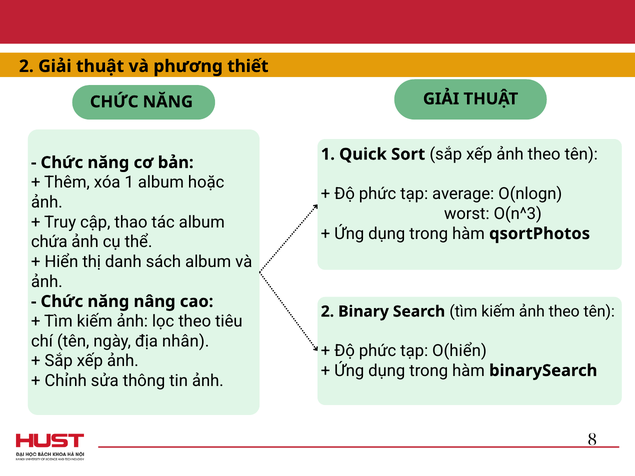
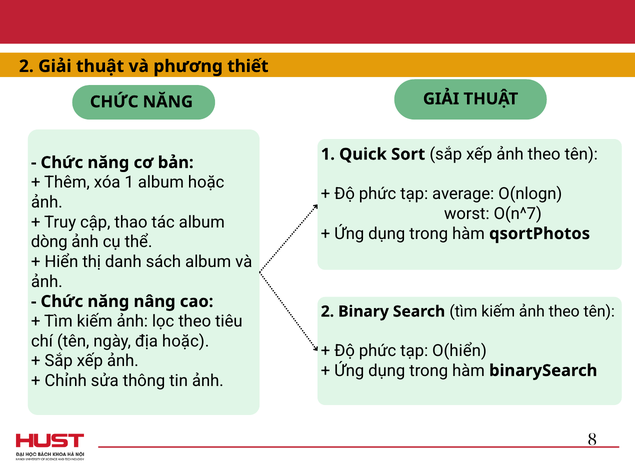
O(n^3: O(n^3 -> O(n^7
chứa: chứa -> dòng
địa nhân: nhân -> hoặc
